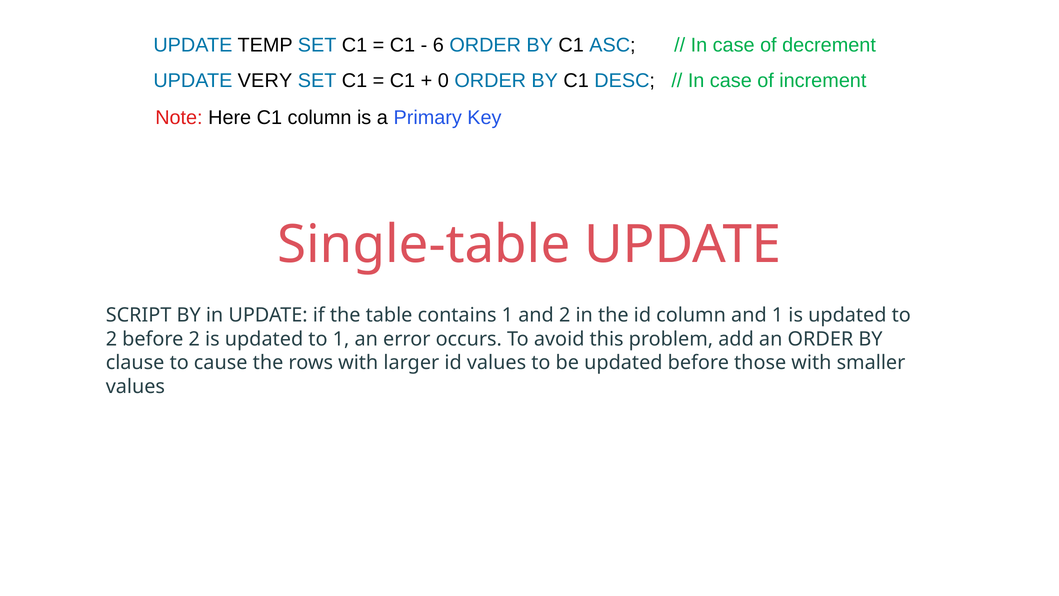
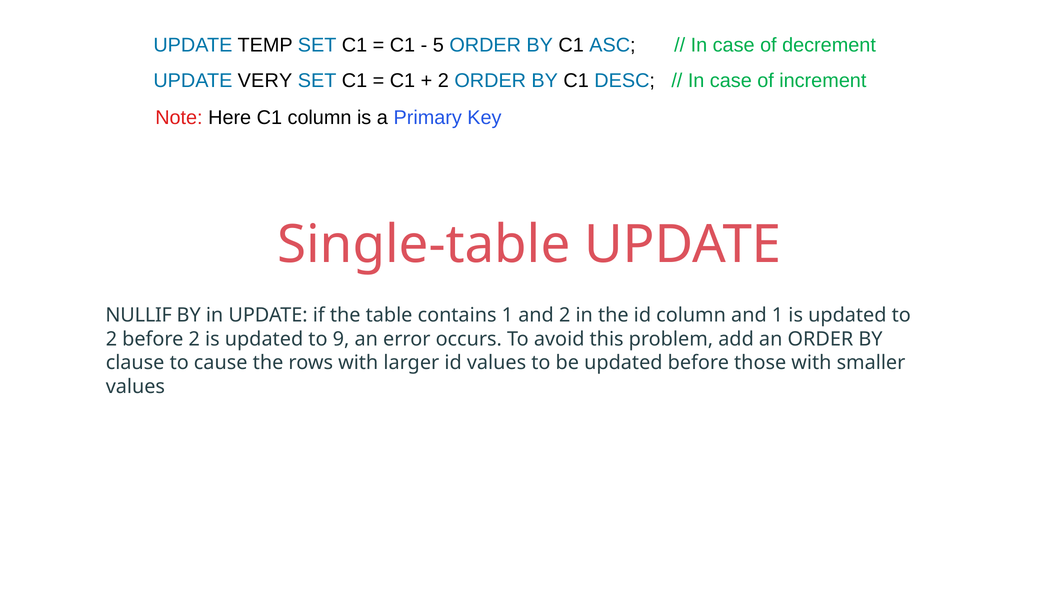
6: 6 -> 5
0 at (443, 81): 0 -> 2
SCRIPT: SCRIPT -> NULLIF
to 1: 1 -> 9
